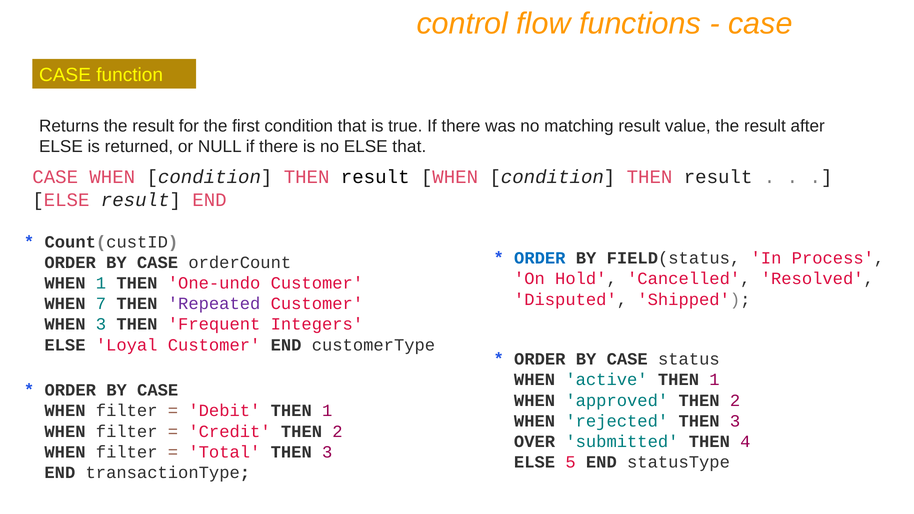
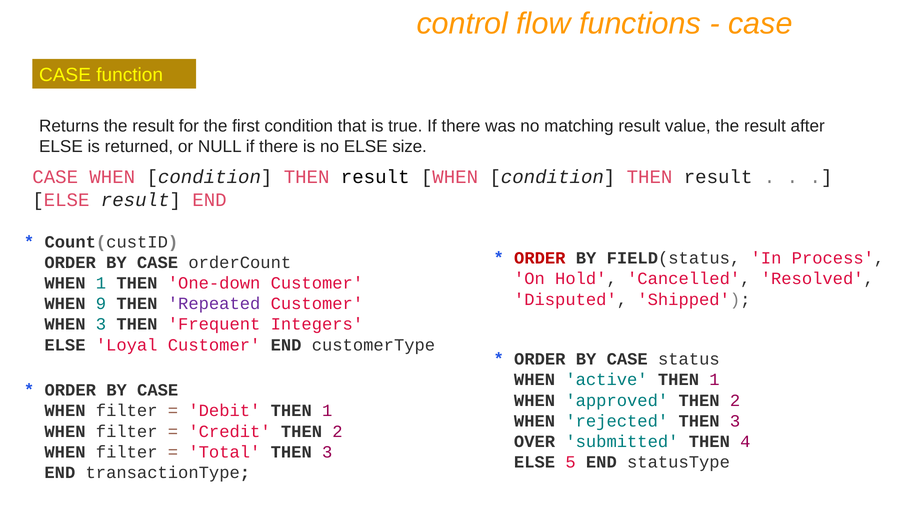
ELSE that: that -> size
ORDER at (540, 258) colour: blue -> red
One-undo: One-undo -> One-down
7: 7 -> 9
